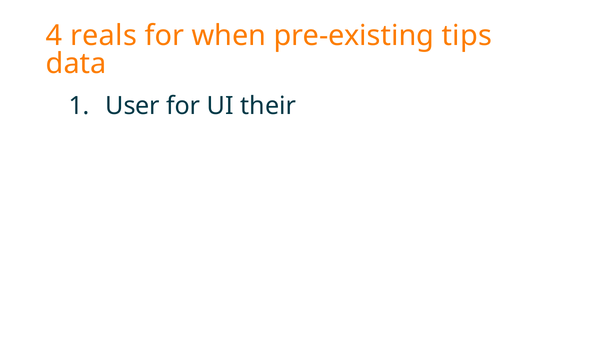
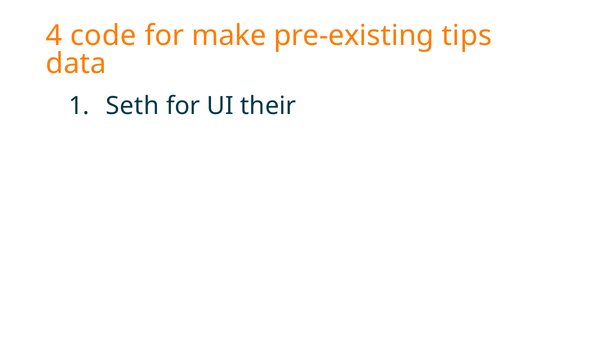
reals: reals -> code
when: when -> make
User: User -> Seth
